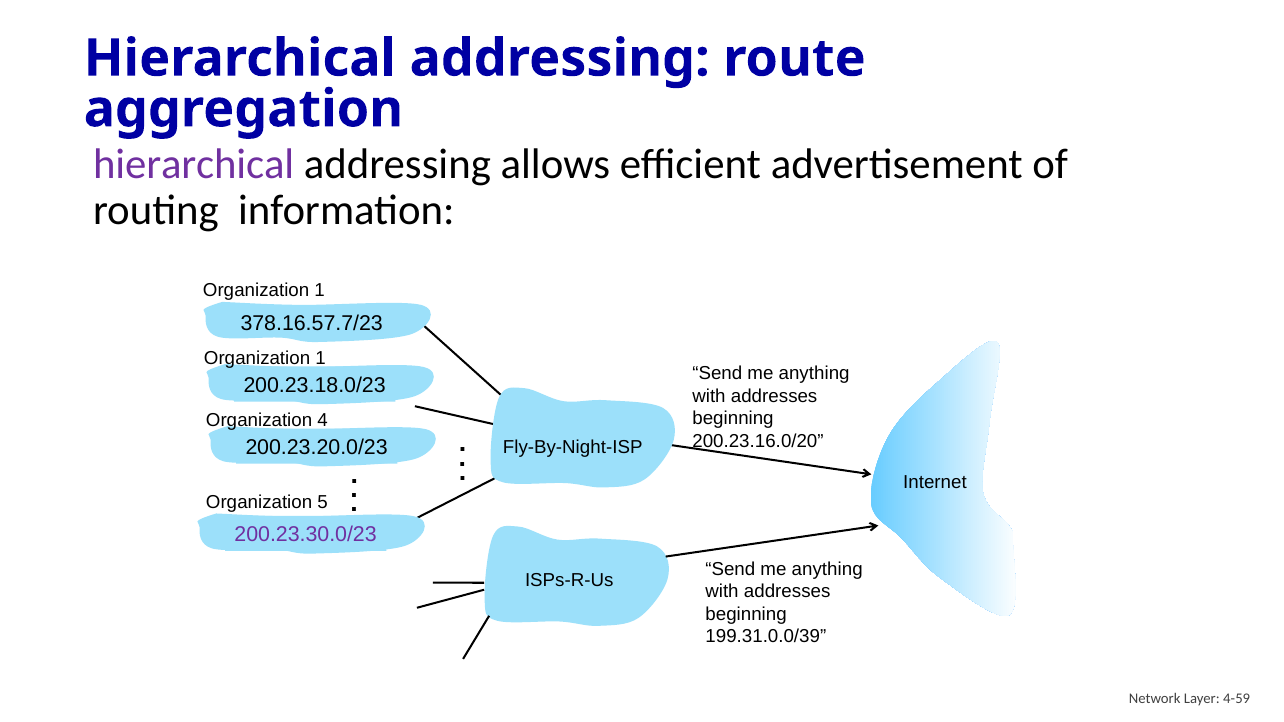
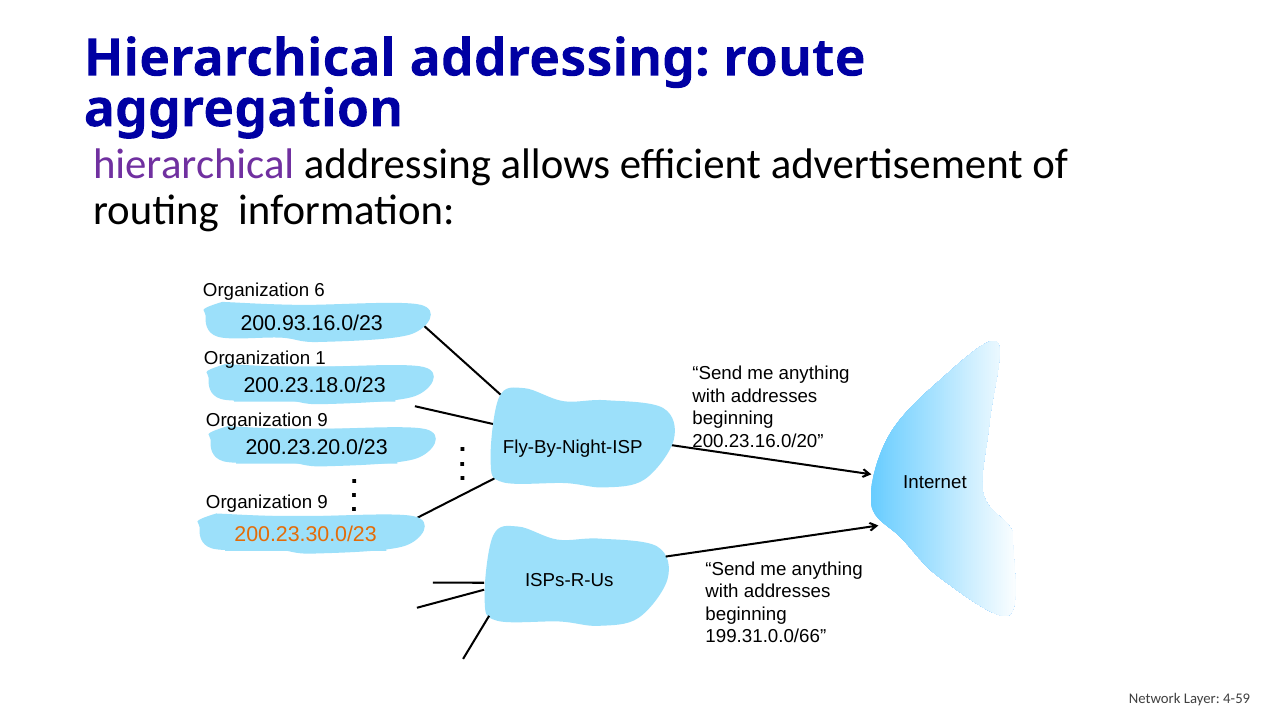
1 at (320, 290): 1 -> 6
378.16.57.7/23: 378.16.57.7/23 -> 200.93.16.0/23
4 at (323, 421): 4 -> 9
5 at (323, 502): 5 -> 9
200.23.30.0/23 colour: purple -> orange
199.31.0.0/39: 199.31.0.0/39 -> 199.31.0.0/66
